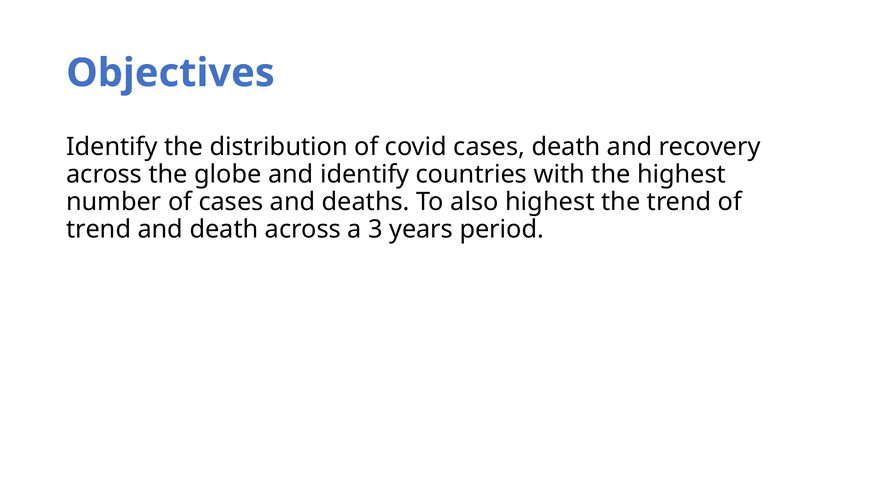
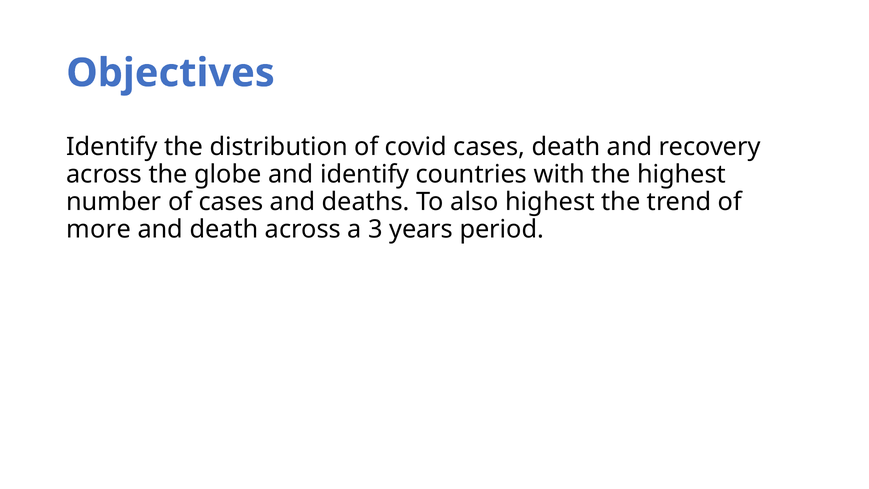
trend at (99, 229): trend -> more
